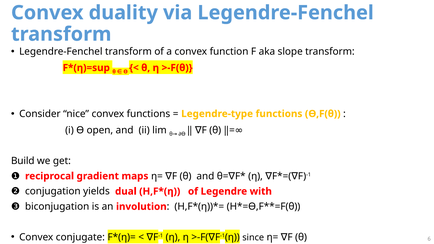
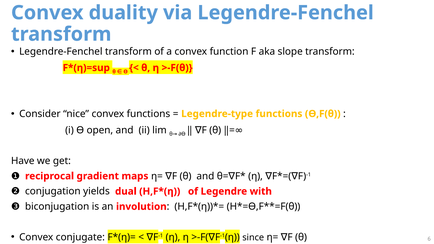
Build: Build -> Have
